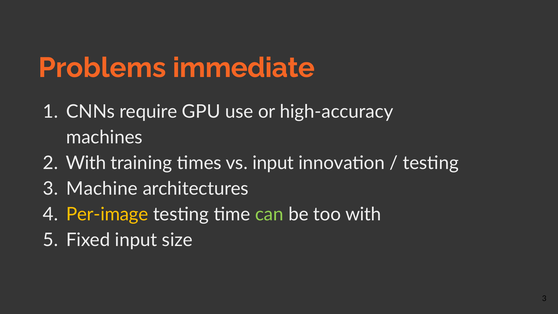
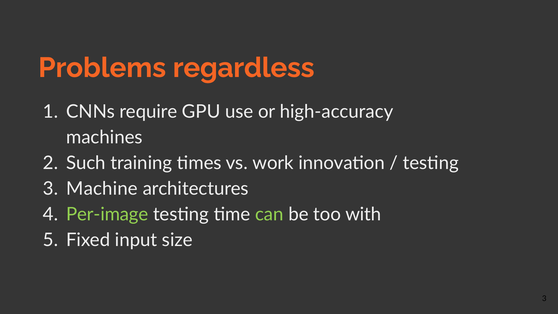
immediate: immediate -> regardless
With at (86, 163): With -> Such
vs input: input -> work
Per-image colour: yellow -> light green
